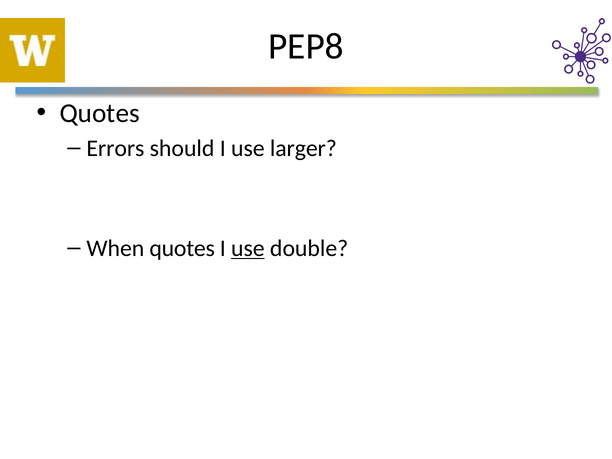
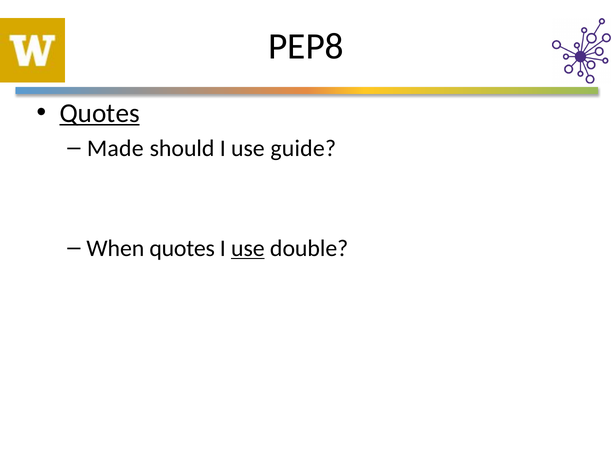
Quotes at (100, 113) underline: none -> present
Errors: Errors -> Made
larger: larger -> guide
